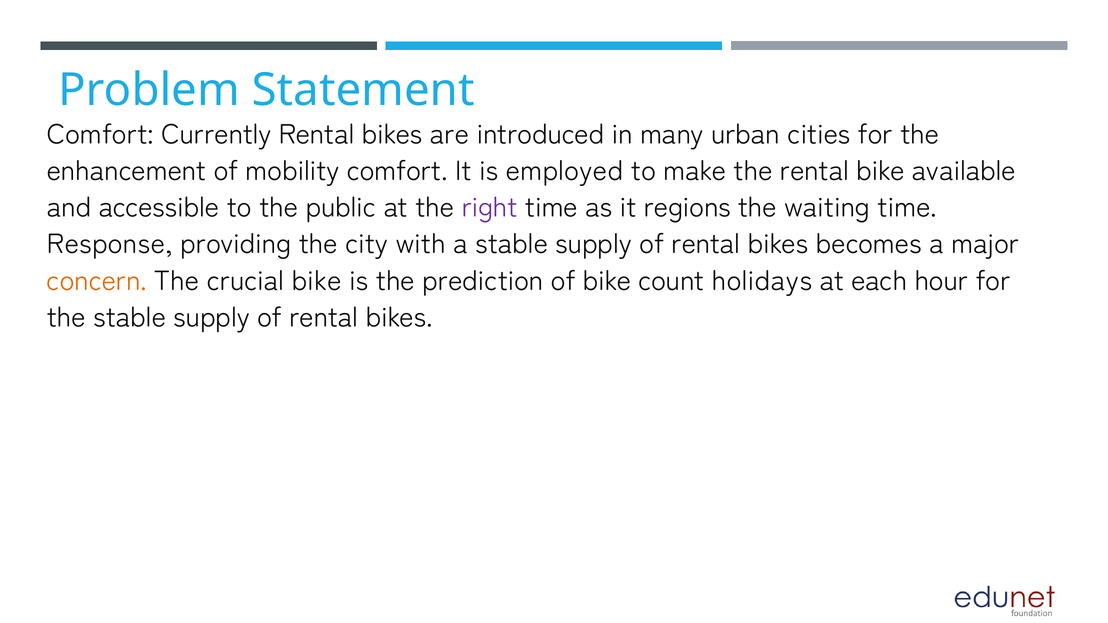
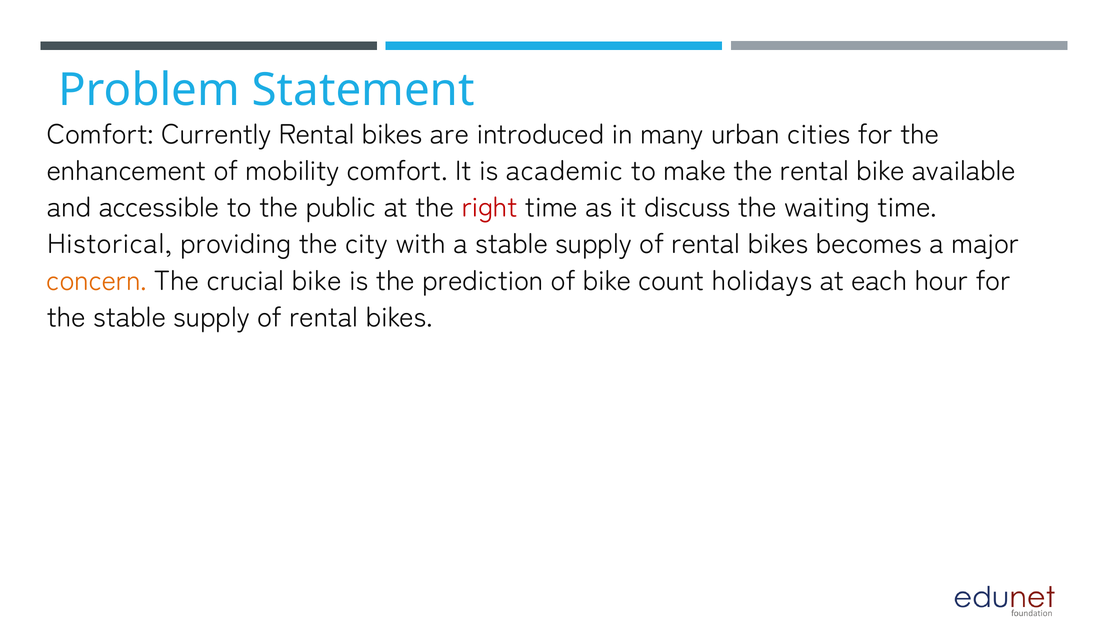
employed: employed -> academic
right colour: purple -> red
regions: regions -> discuss
Response: Response -> Historical
